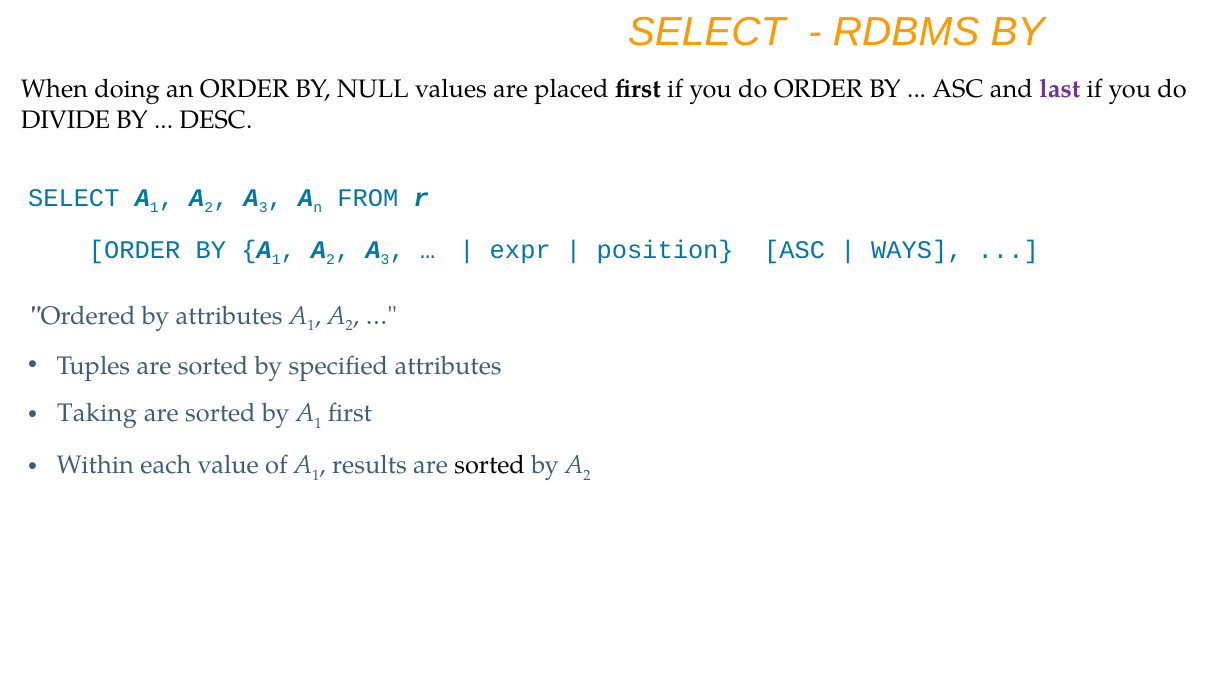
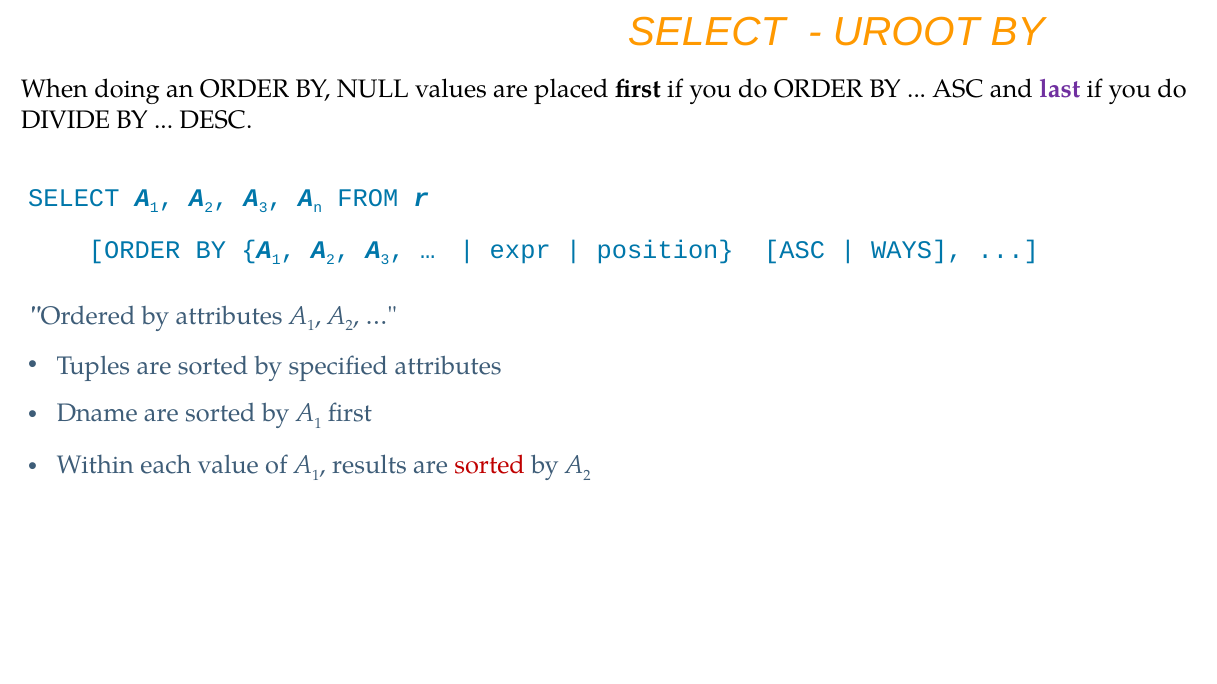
RDBMS: RDBMS -> UROOT
Taking: Taking -> Dname
sorted at (490, 466) colour: black -> red
